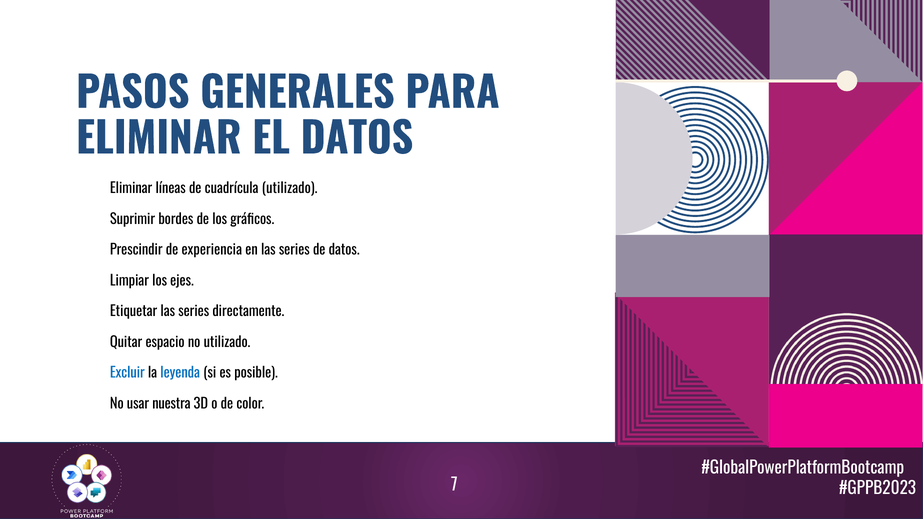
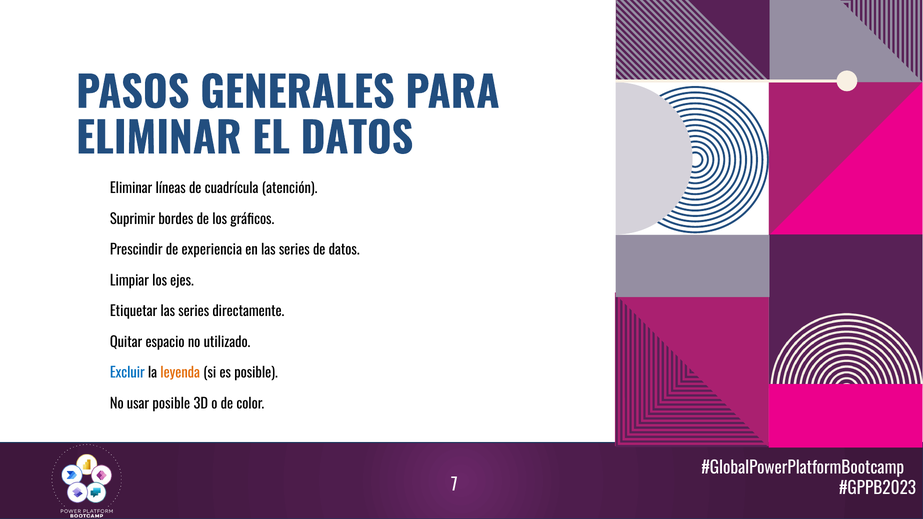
cuadrícula utilizado: utilizado -> atención
leyenda colour: blue -> orange
usar nuestra: nuestra -> posible
